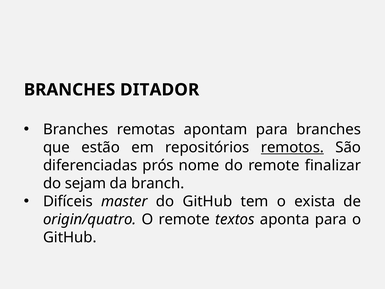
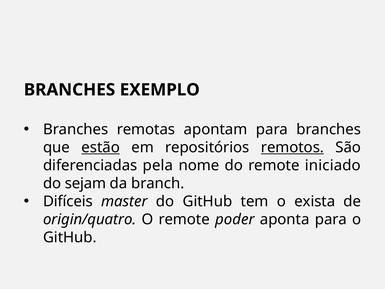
DITADOR: DITADOR -> EXEMPLO
estão underline: none -> present
prós: prós -> pela
finalizar: finalizar -> iniciado
textos: textos -> poder
